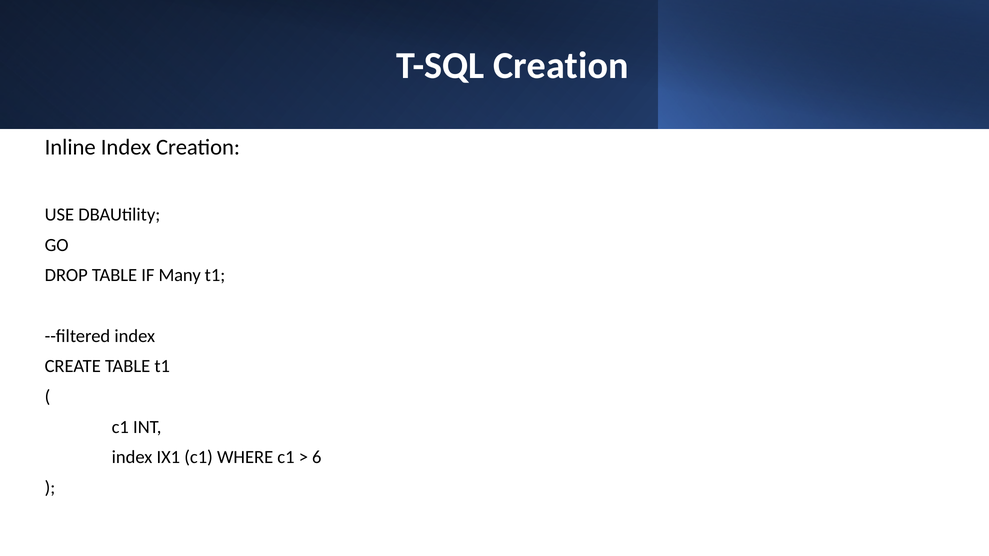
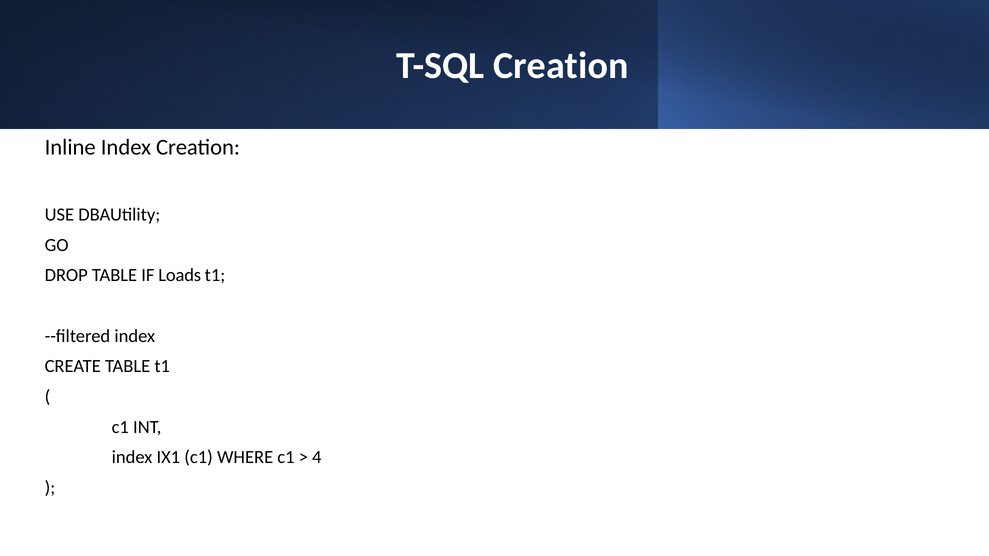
Many: Many -> Loads
6: 6 -> 4
